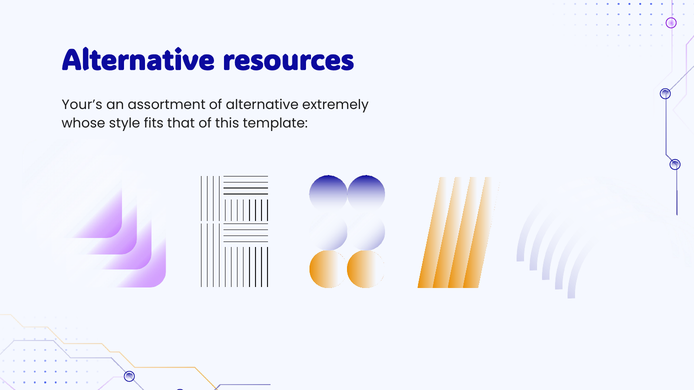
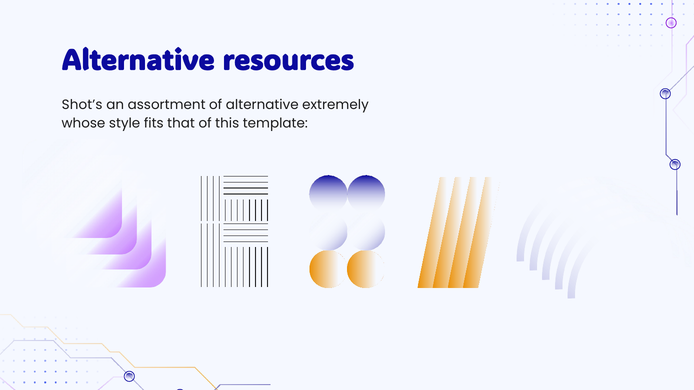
Your’s: Your’s -> Shot’s
